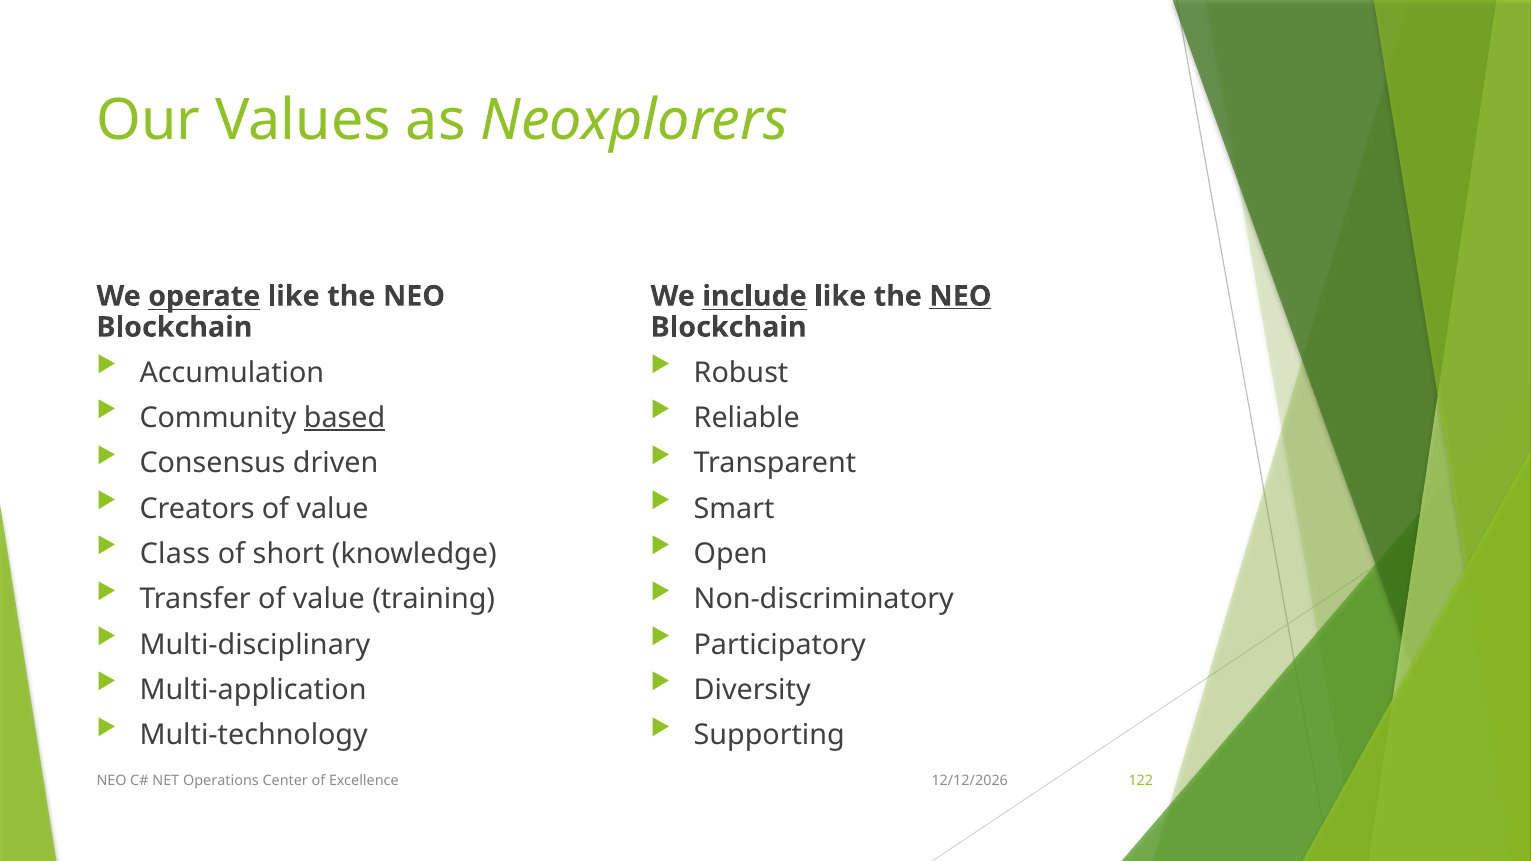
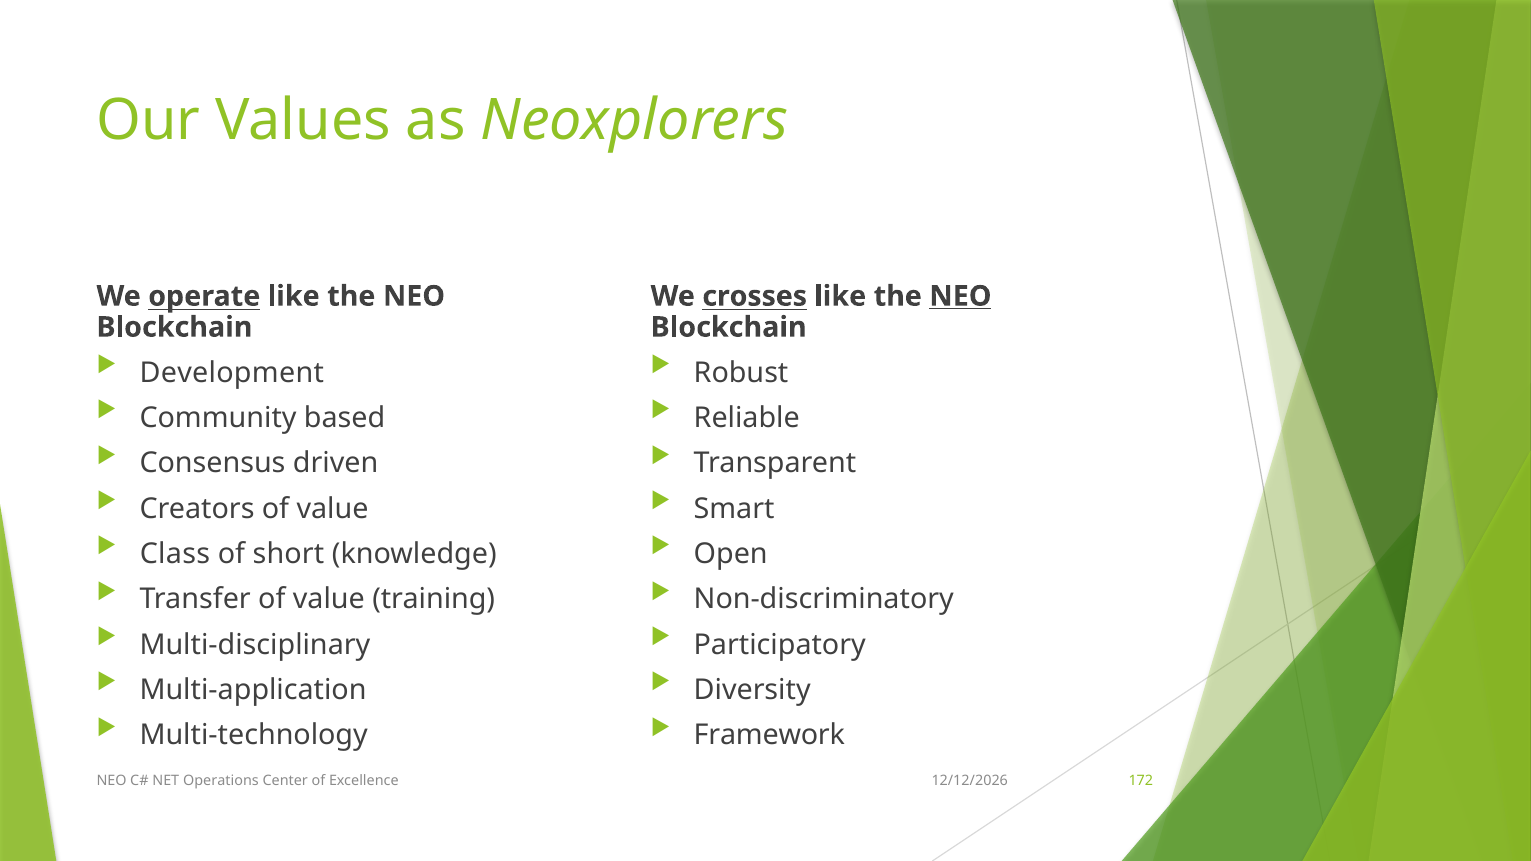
include: include -> crosses
Accumulation: Accumulation -> Development
based underline: present -> none
Supporting: Supporting -> Framework
122: 122 -> 172
